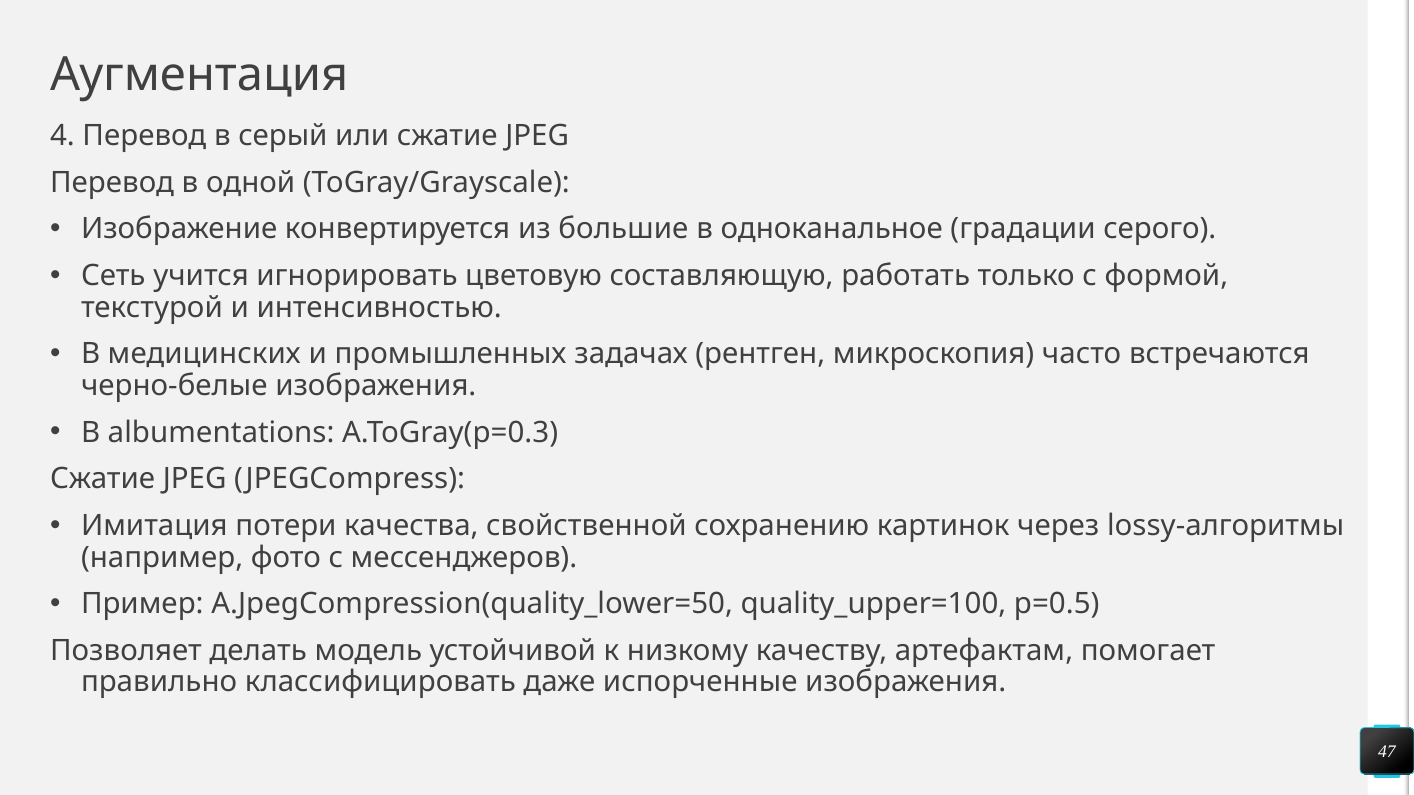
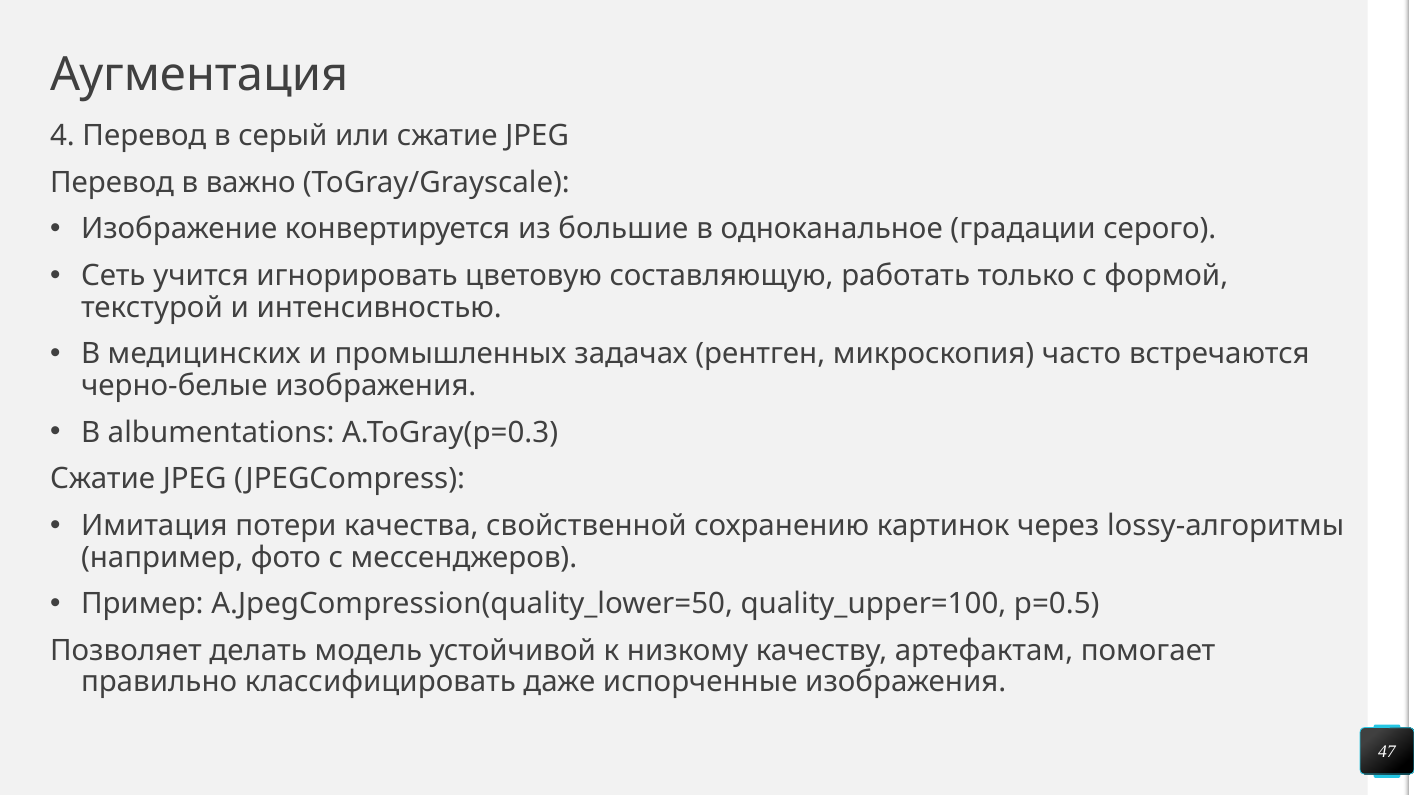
одной: одной -> важно
